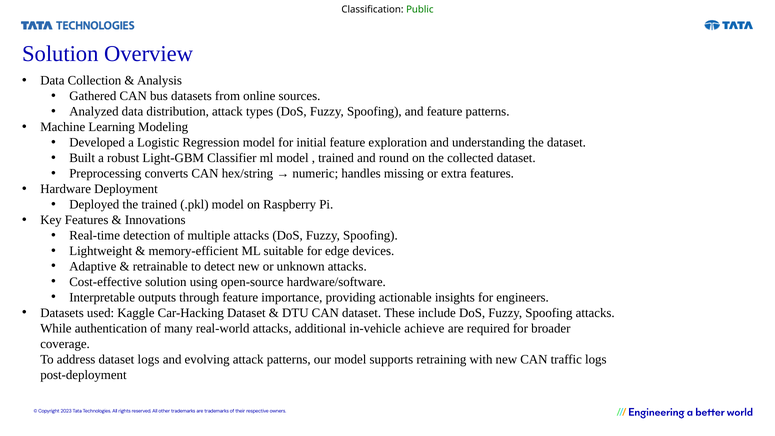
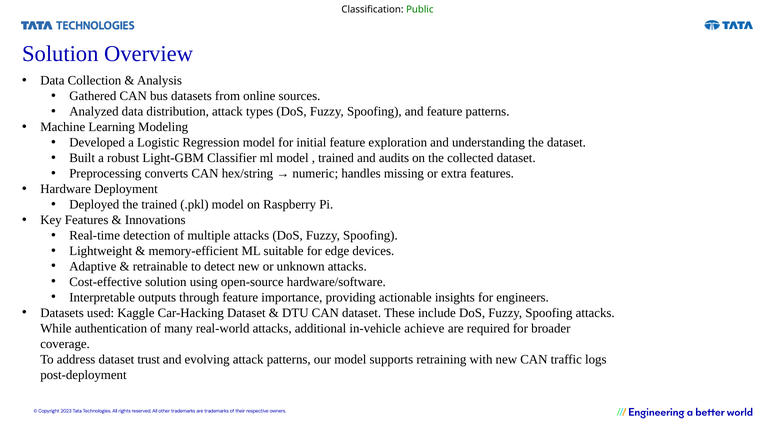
round: round -> audits
dataset logs: logs -> trust
